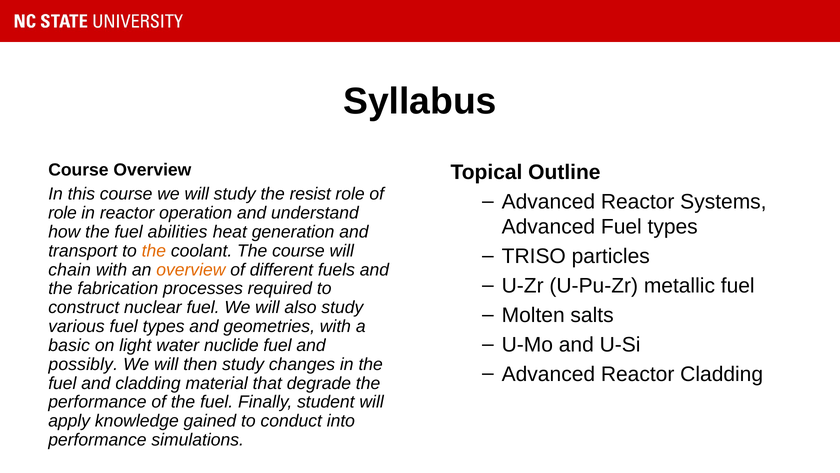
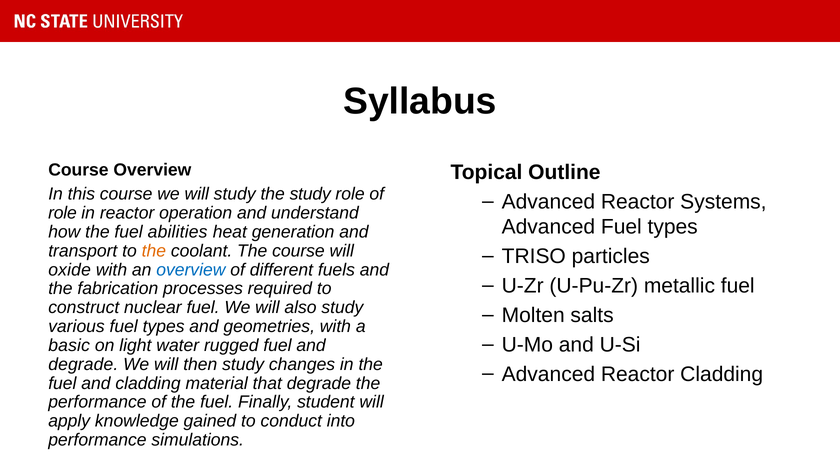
the resist: resist -> study
chain: chain -> oxide
overview at (191, 269) colour: orange -> blue
nuclide: nuclide -> rugged
possibly at (83, 364): possibly -> degrade
